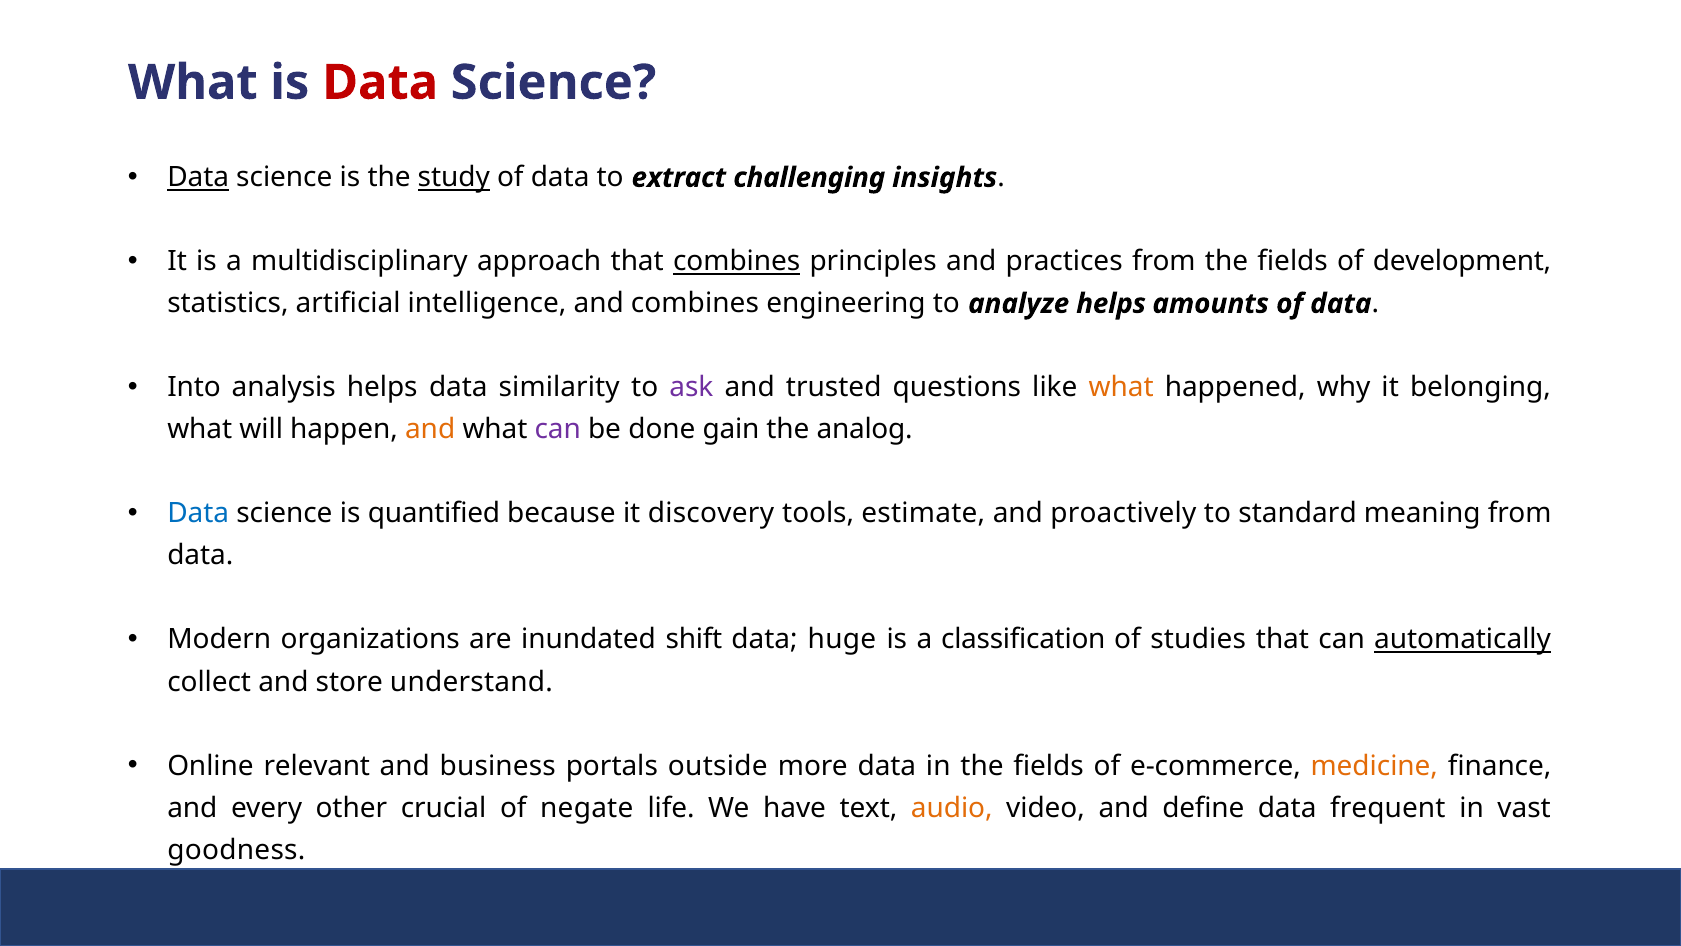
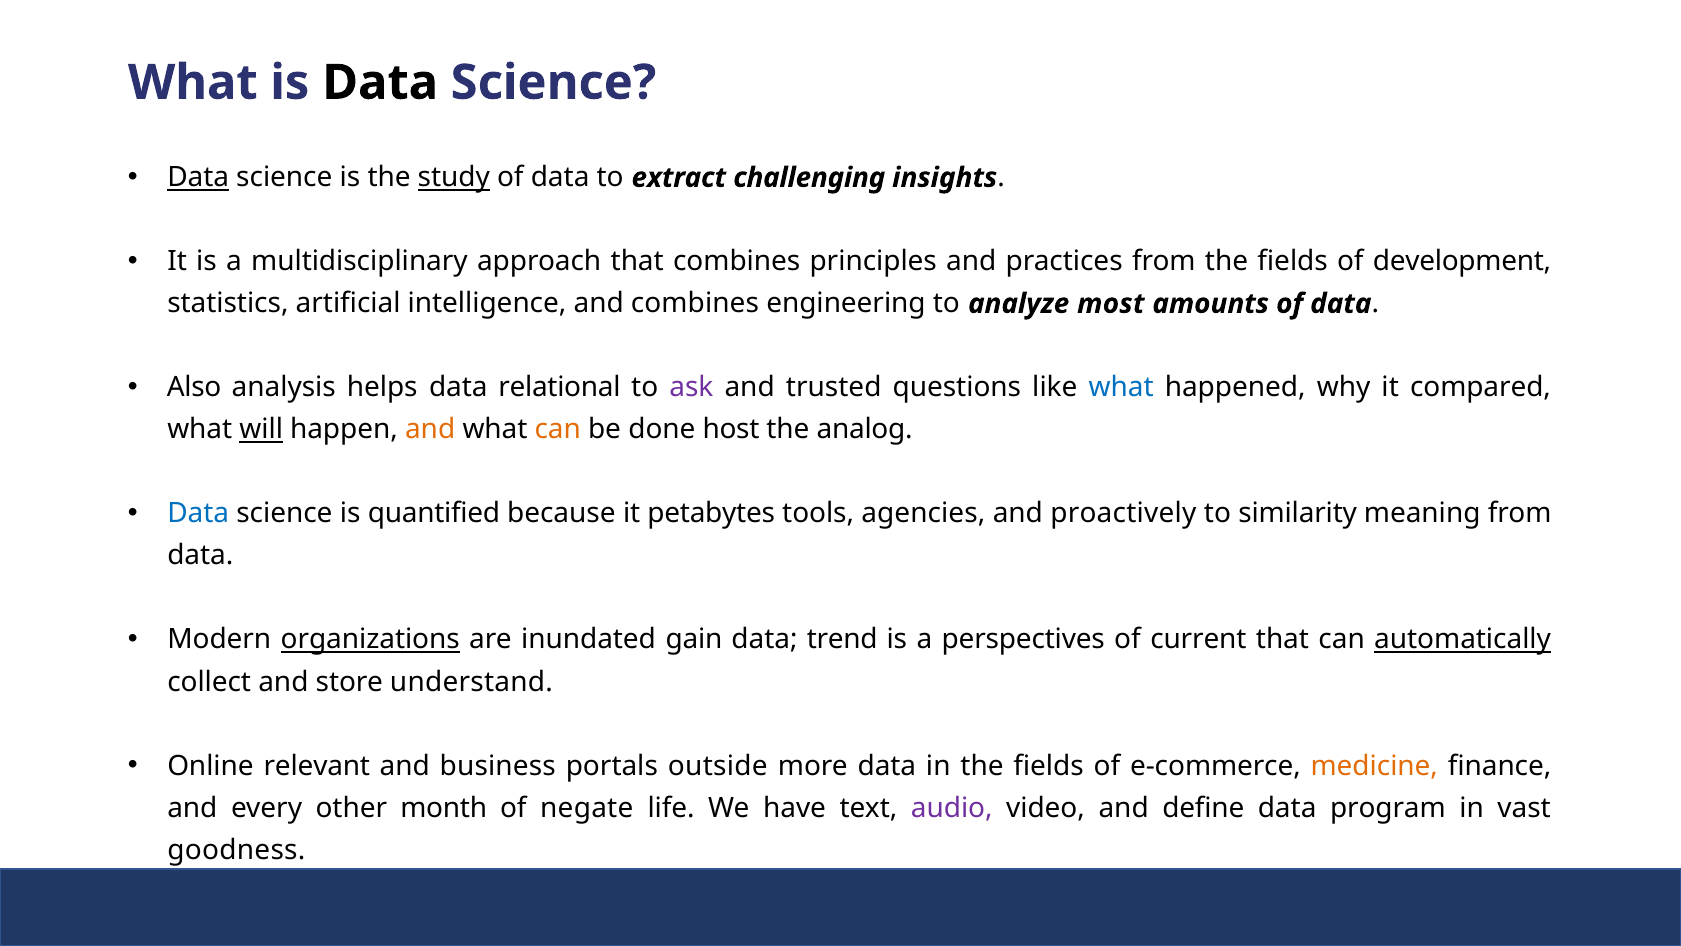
Data at (380, 83) colour: red -> black
combines at (737, 262) underline: present -> none
analyze helps: helps -> most
Into: Into -> Also
similarity: similarity -> relational
what at (1121, 387) colour: orange -> blue
belonging: belonging -> compared
will underline: none -> present
can at (558, 429) colour: purple -> orange
gain: gain -> host
discovery: discovery -> petabytes
estimate: estimate -> agencies
standard: standard -> similarity
organizations underline: none -> present
shift: shift -> gain
huge: huge -> trend
classification: classification -> perspectives
studies: studies -> current
crucial: crucial -> month
audio colour: orange -> purple
frequent: frequent -> program
